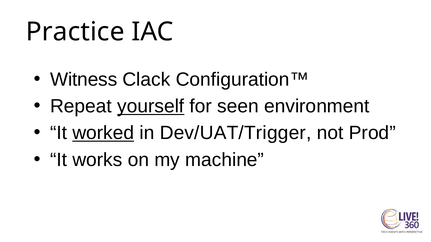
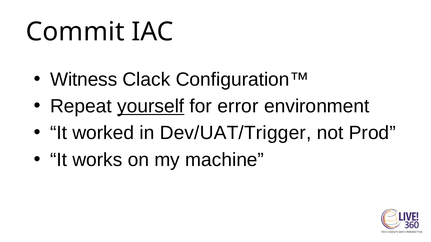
Practice: Practice -> Commit
seen: seen -> error
worked underline: present -> none
